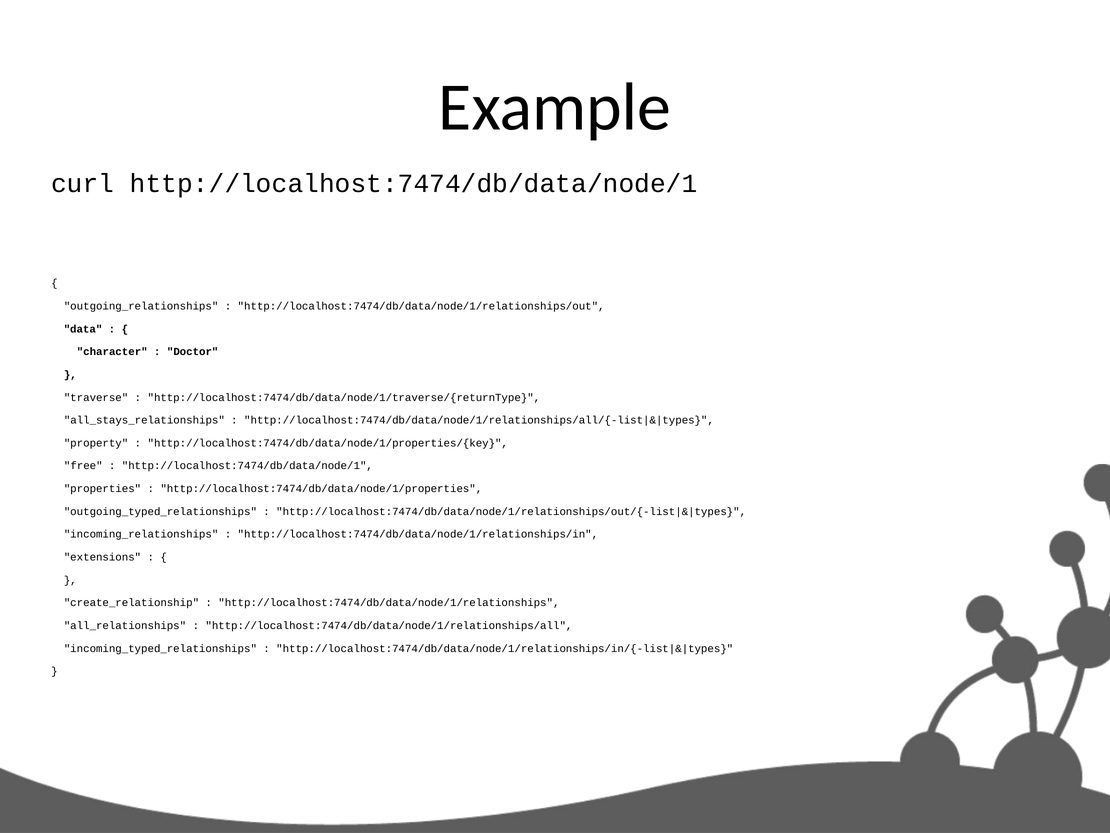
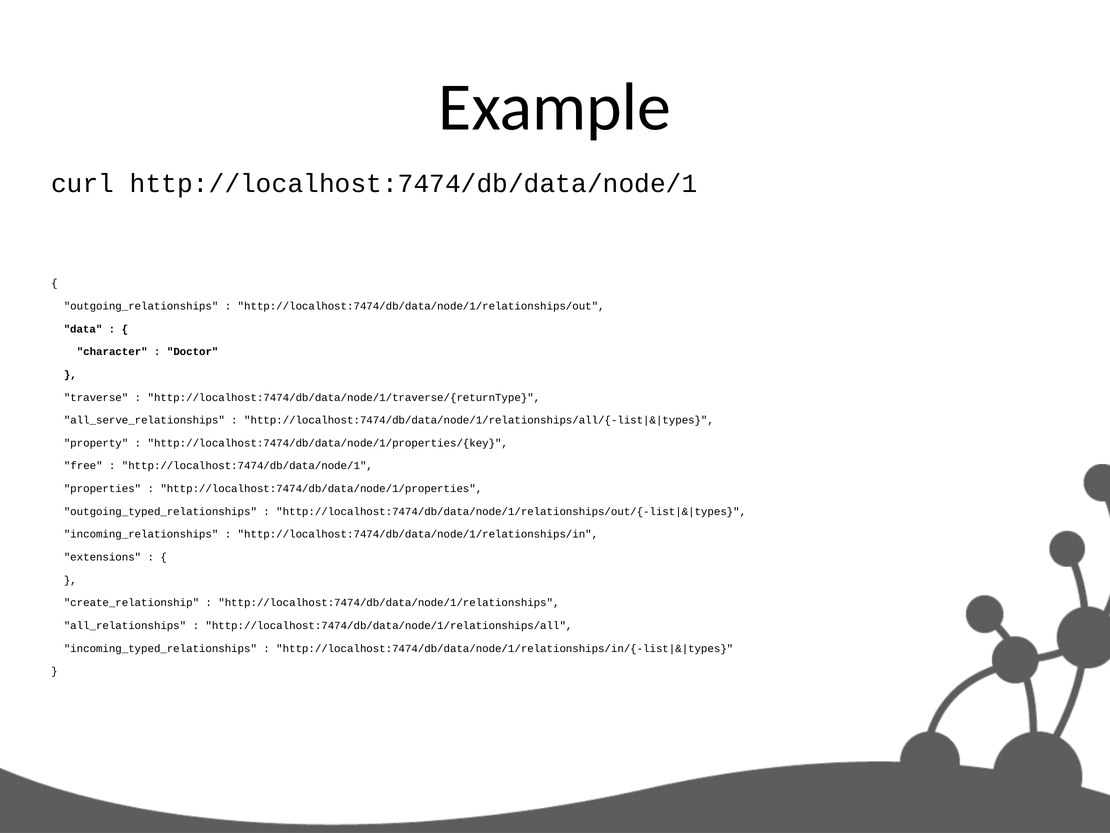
all_stays_relationships: all_stays_relationships -> all_serve_relationships
